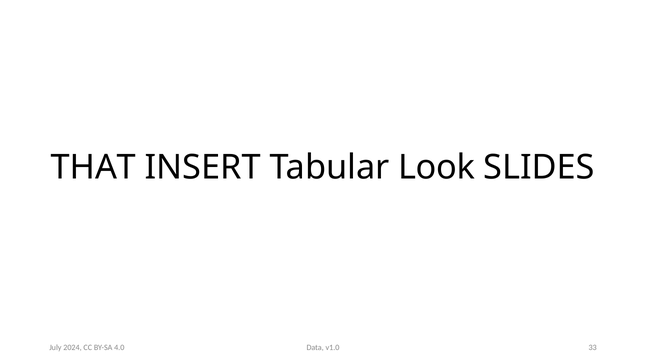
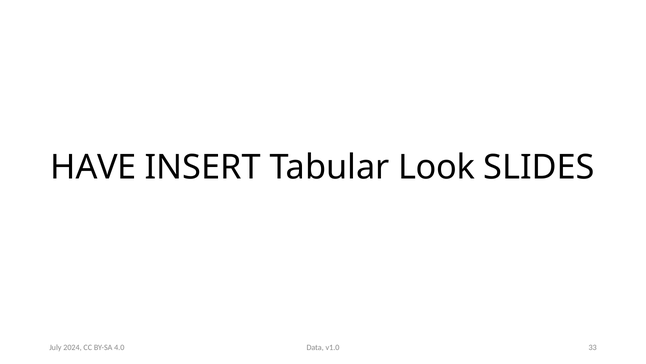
THAT: THAT -> HAVE
